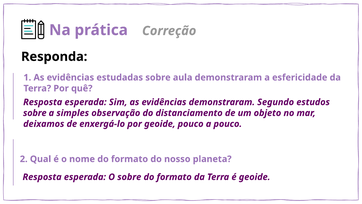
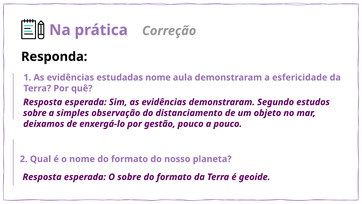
estudadas sobre: sobre -> nome
por geoide: geoide -> gestão
